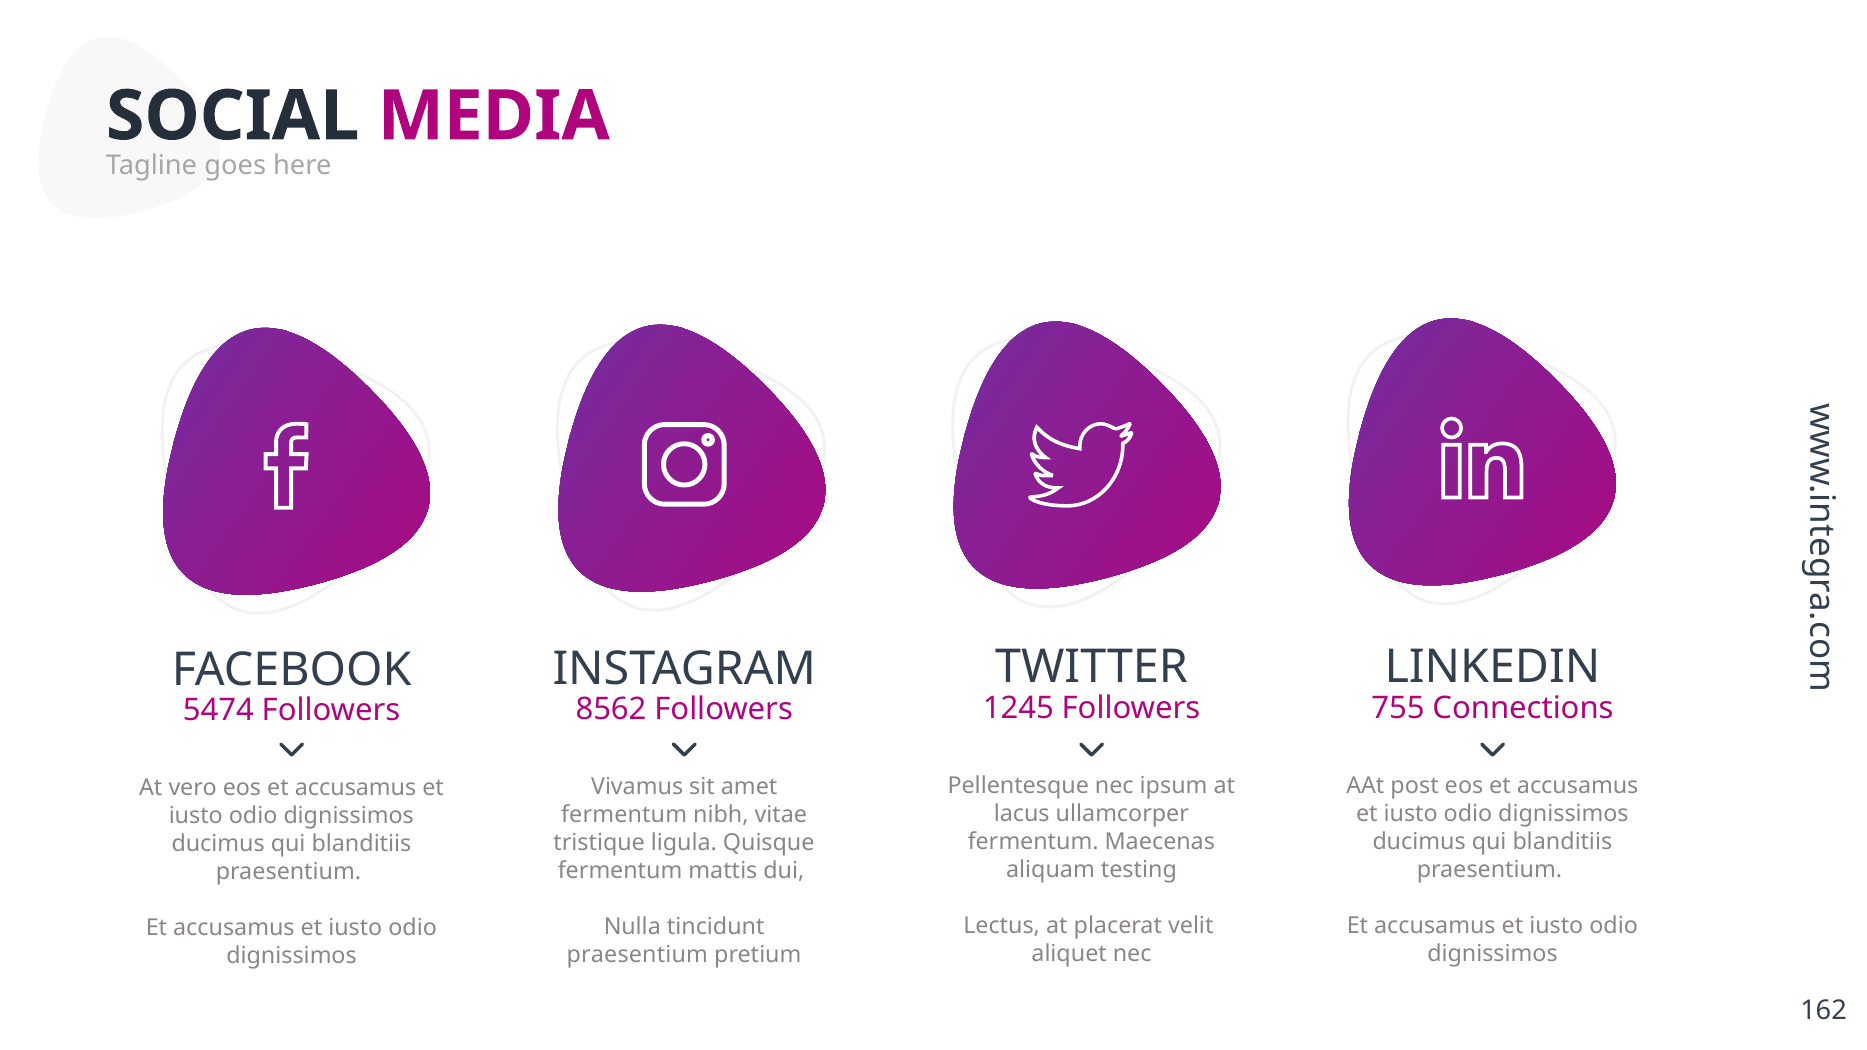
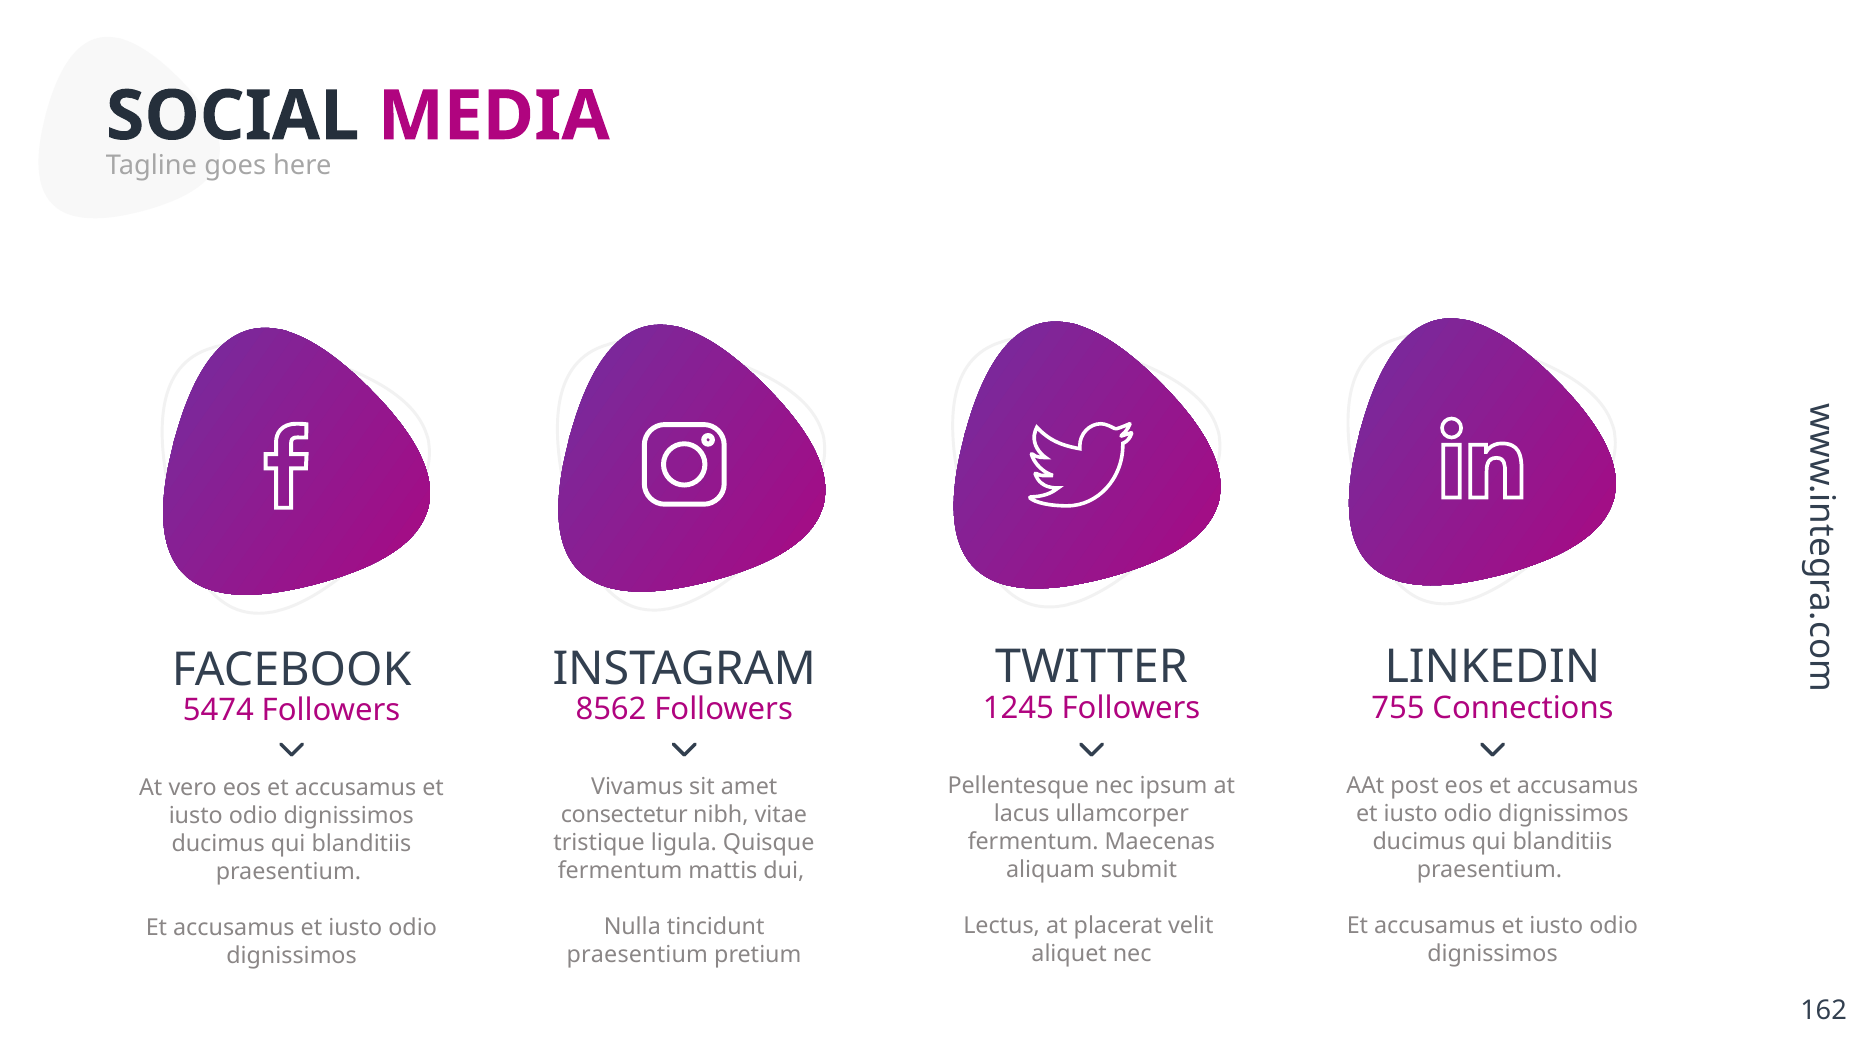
fermentum at (624, 815): fermentum -> consectetur
testing: testing -> submit
